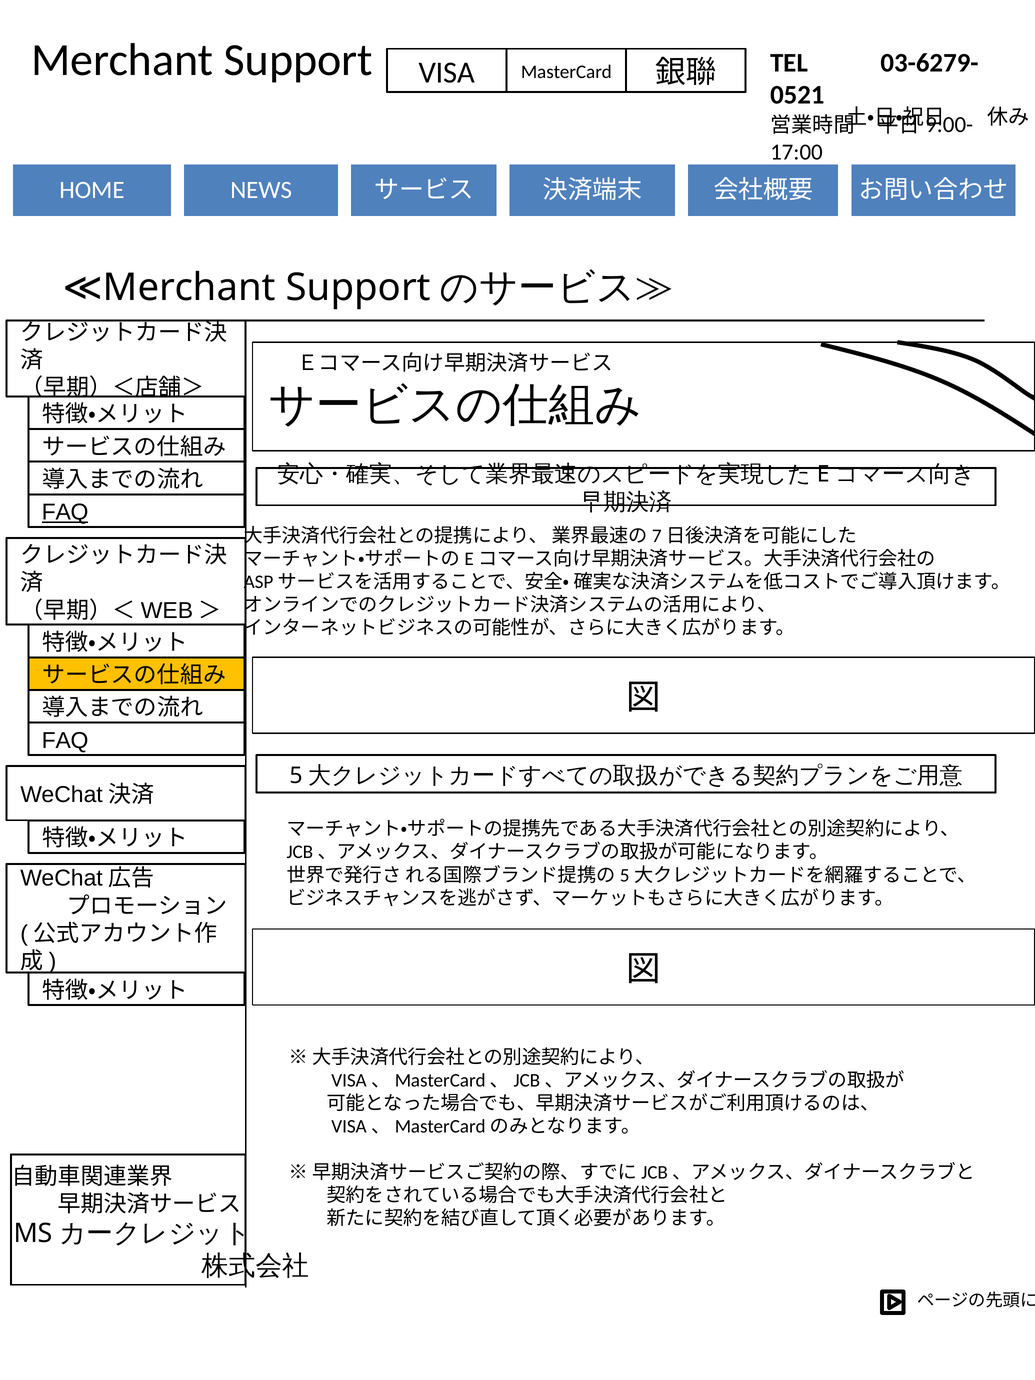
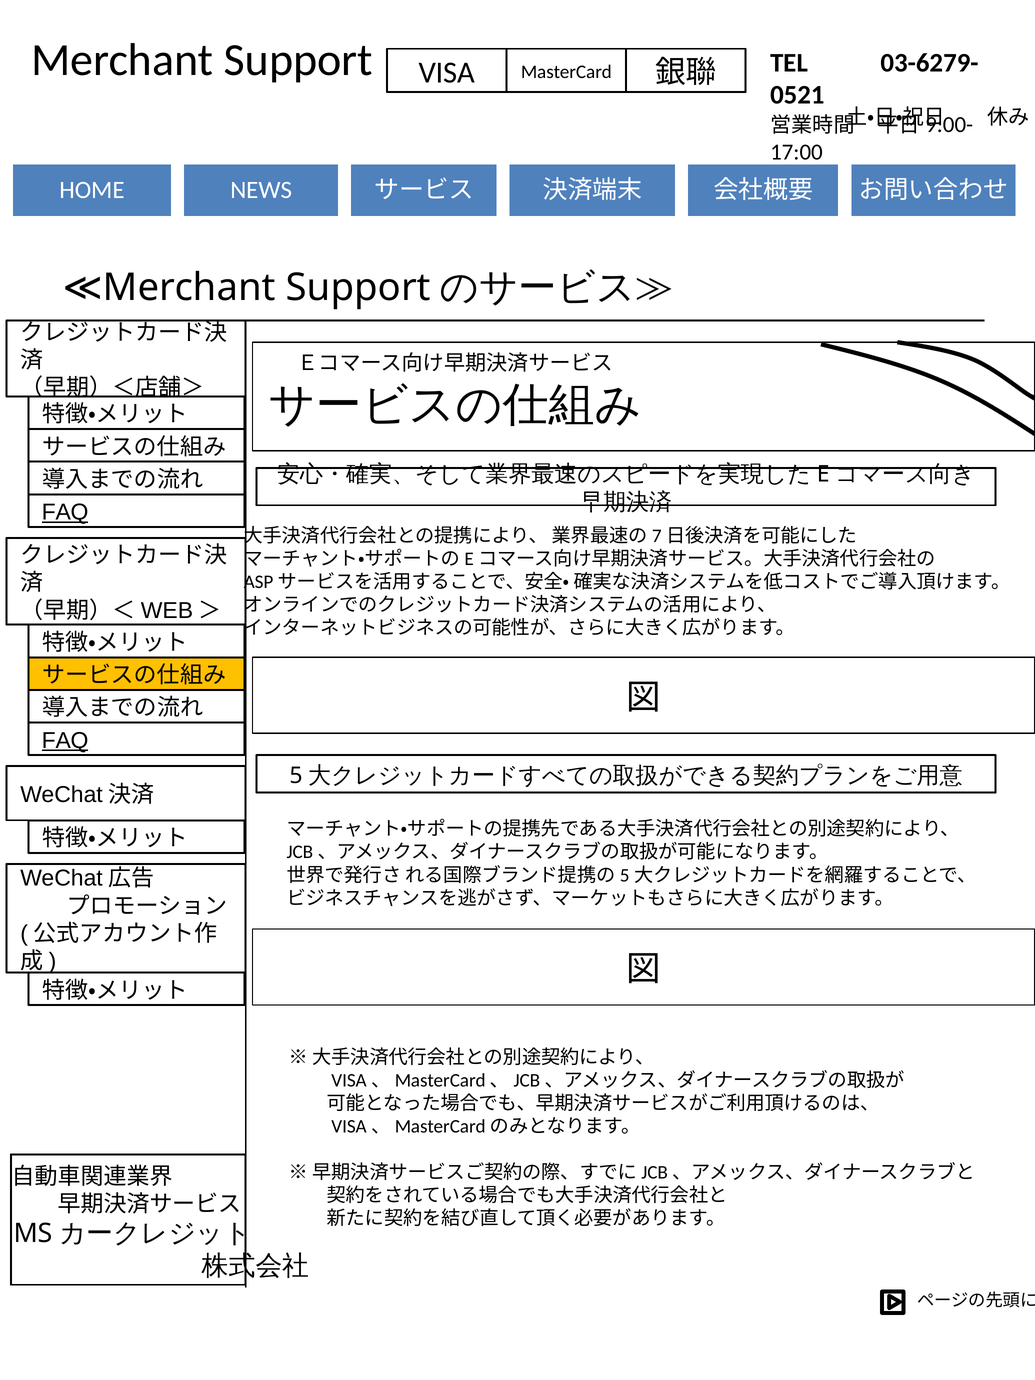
FAQ at (65, 740) underline: none -> present
